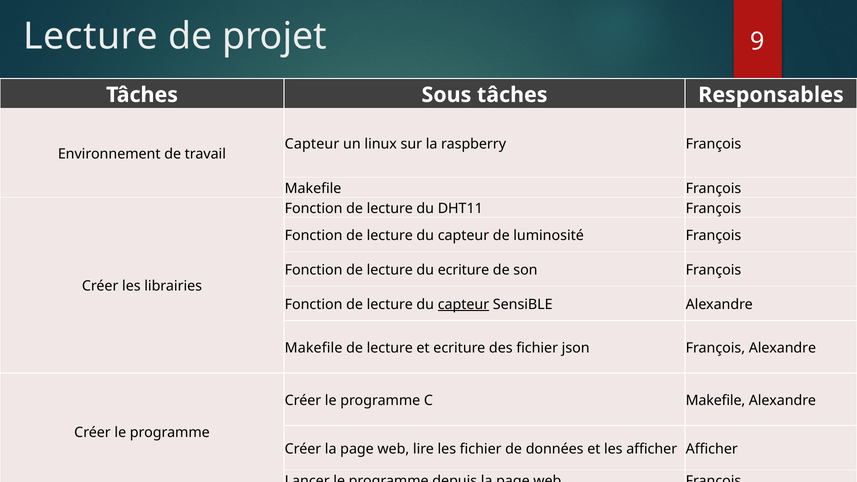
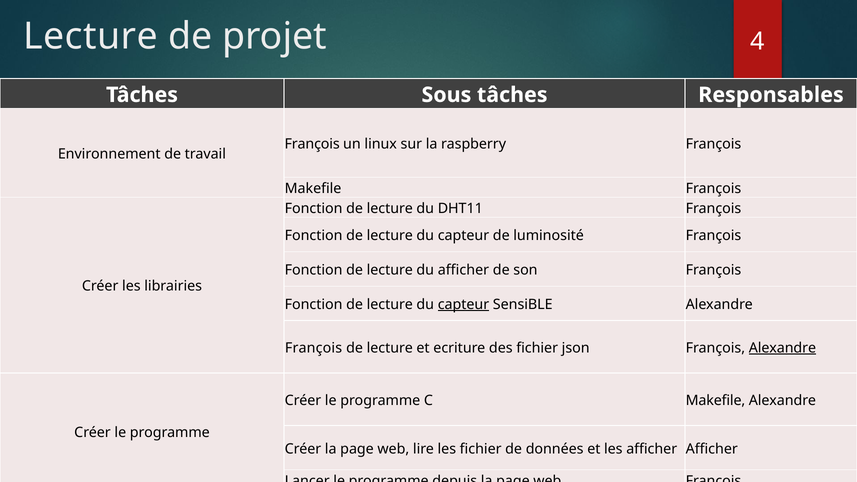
9: 9 -> 4
Capteur at (312, 144): Capteur -> François
du ecriture: ecriture -> afficher
Makefile at (314, 348): Makefile -> François
Alexandre at (782, 348) underline: none -> present
